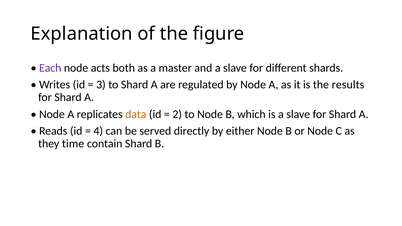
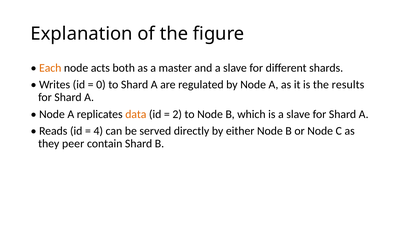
Each colour: purple -> orange
3: 3 -> 0
time: time -> peer
